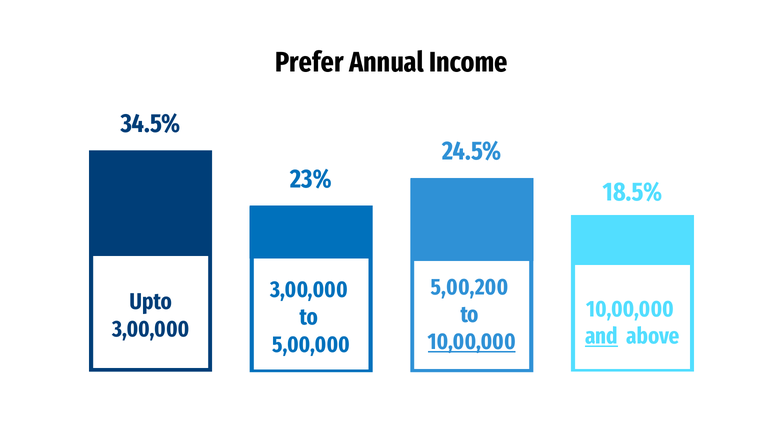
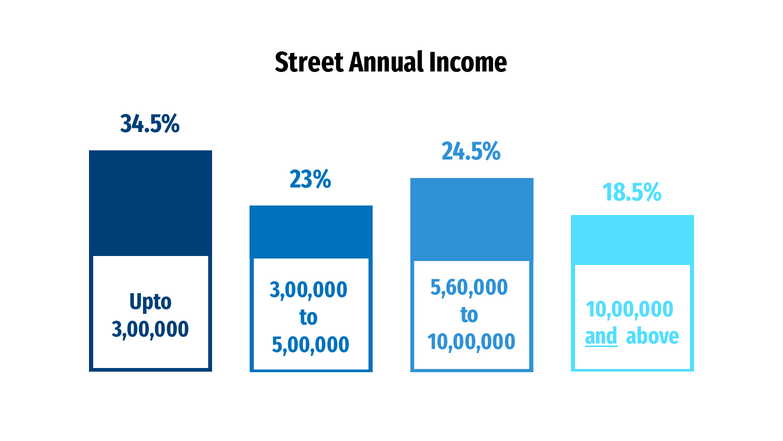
Prefer: Prefer -> Street
5,00,200: 5,00,200 -> 5,60,000
10,00,000 at (472, 342) underline: present -> none
